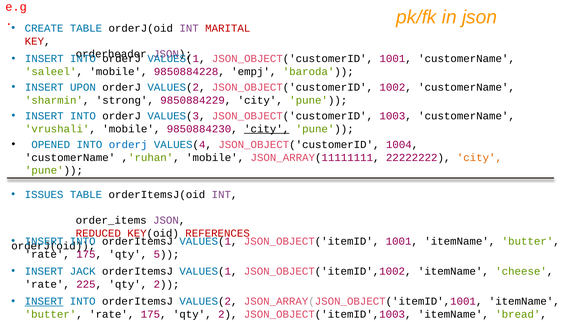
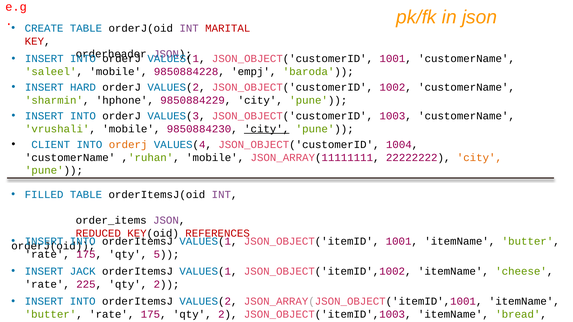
UPON: UPON -> HARD
strong: strong -> hphone
OPENED: OPENED -> CLIENT
orderj at (128, 145) colour: blue -> orange
ISSUES: ISSUES -> FILLED
INSERT at (44, 302) underline: present -> none
